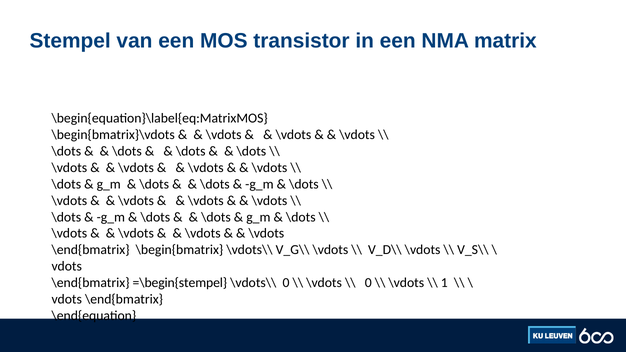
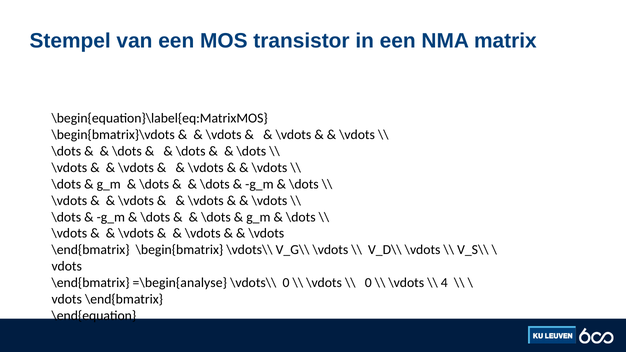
=\begin{stempel: =\begin{stempel -> =\begin{analyse
1: 1 -> 4
